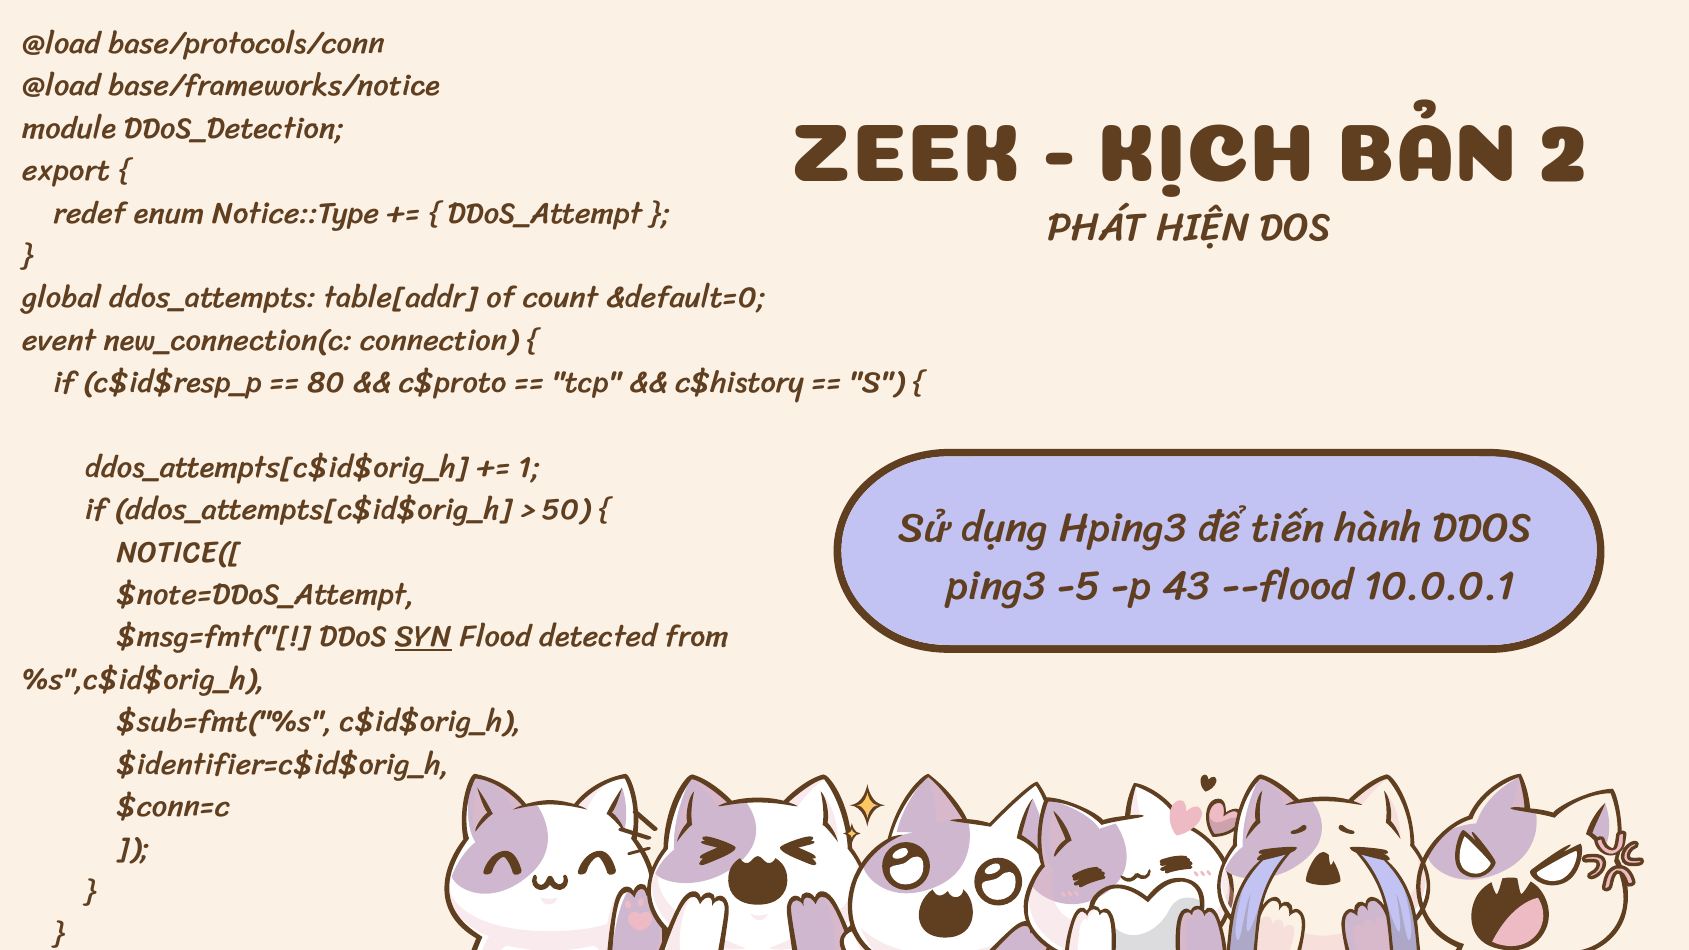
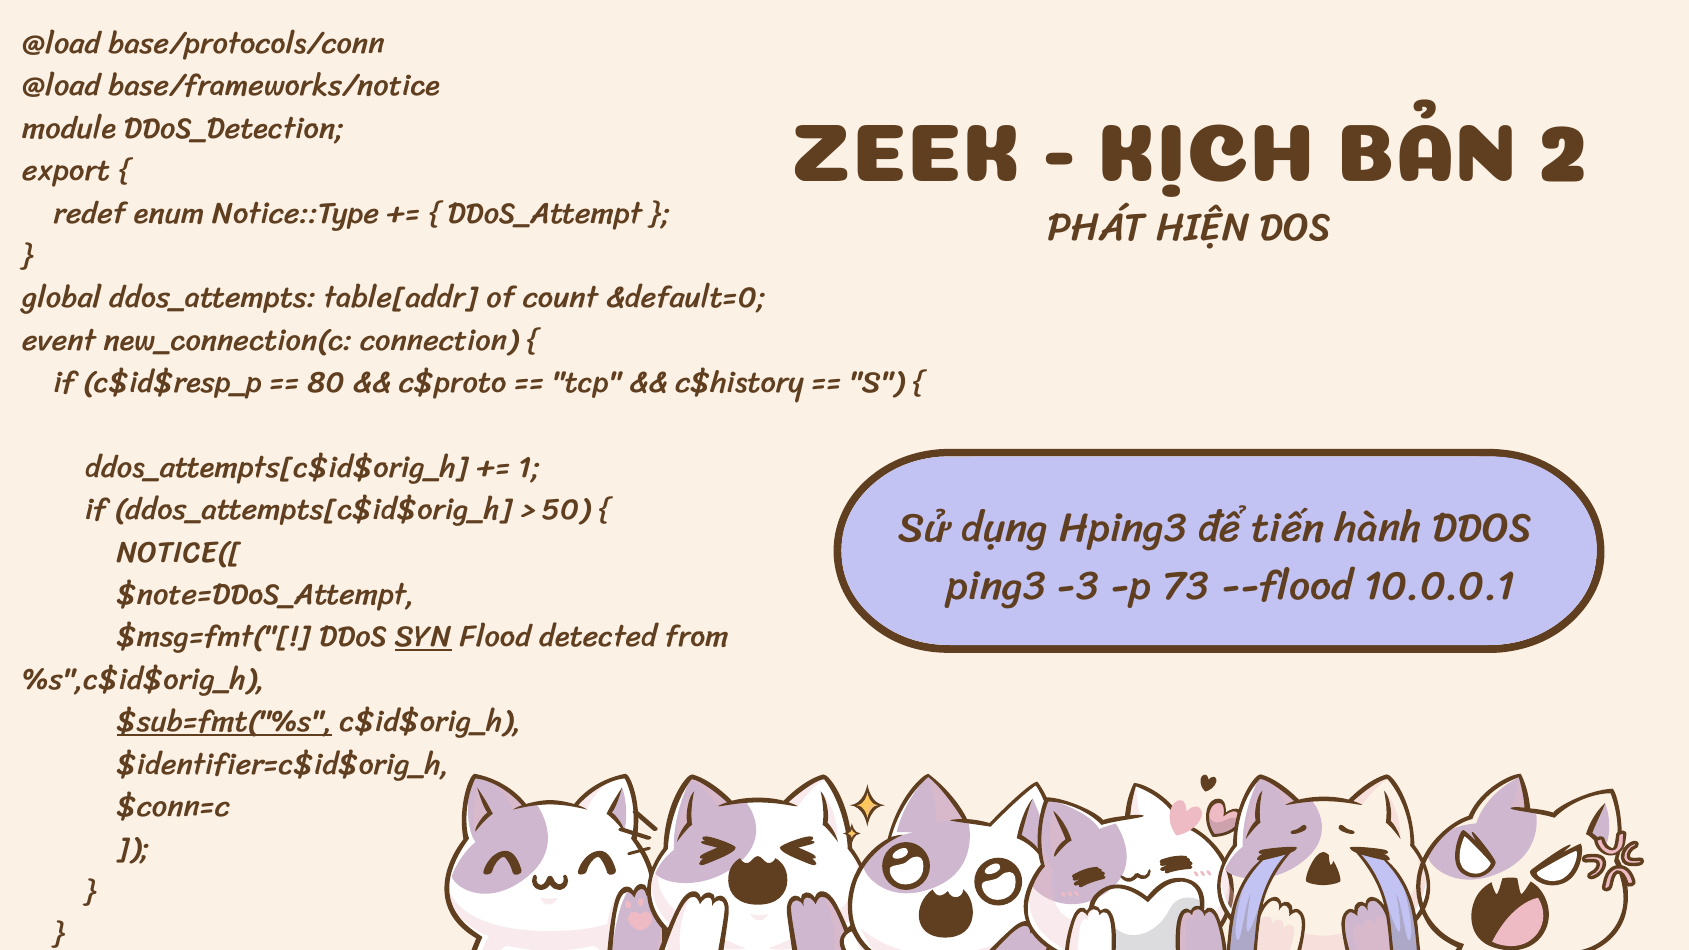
-5: -5 -> -3
43: 43 -> 73
$sub=fmt("%s underline: none -> present
